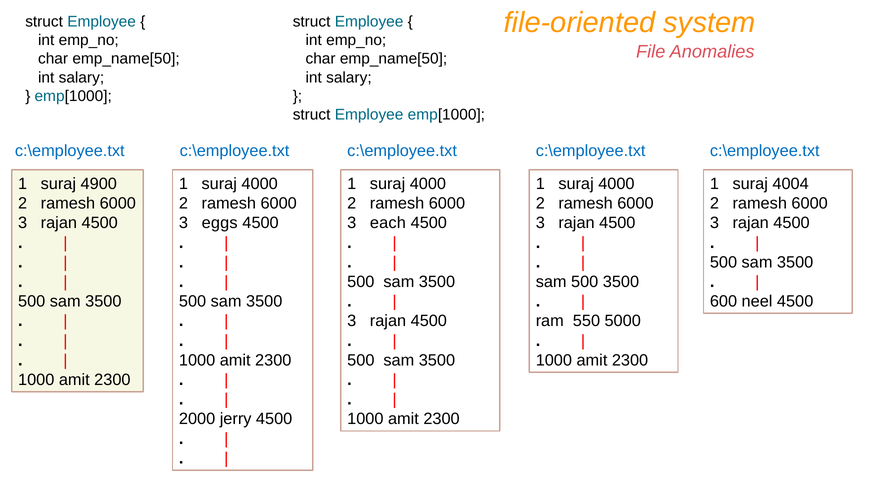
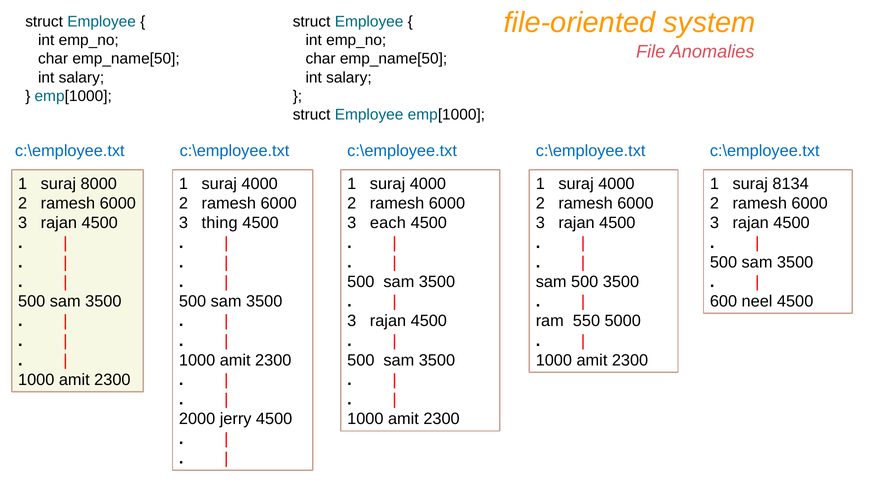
4900: 4900 -> 8000
4004: 4004 -> 8134
eggs: eggs -> thing
